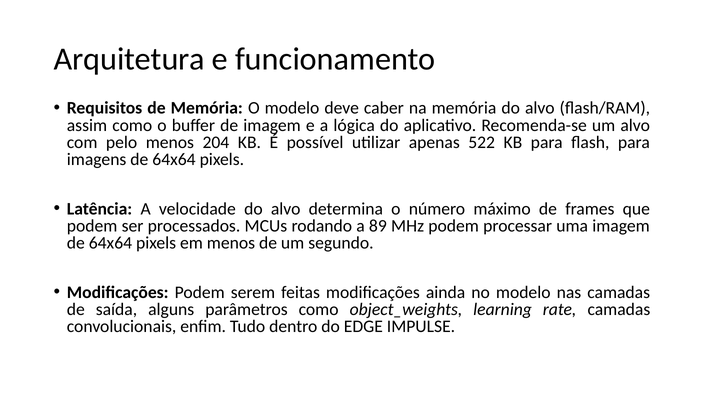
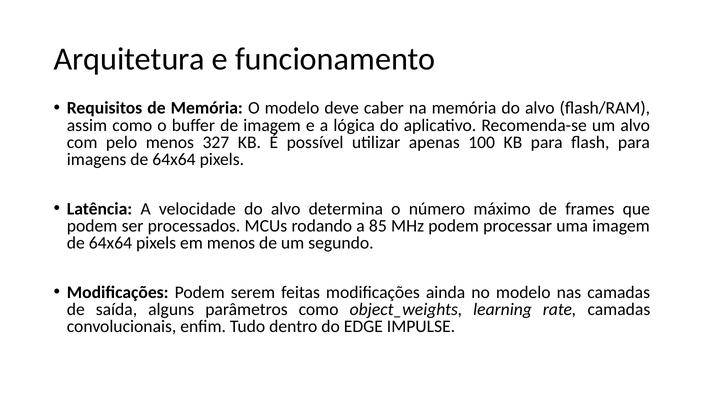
204: 204 -> 327
522: 522 -> 100
89: 89 -> 85
